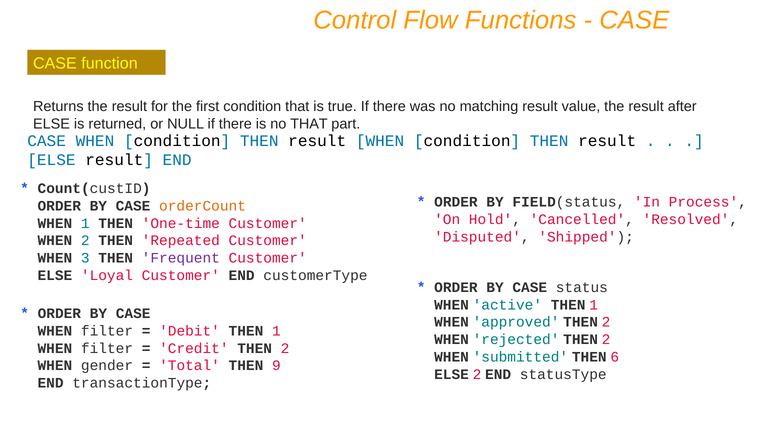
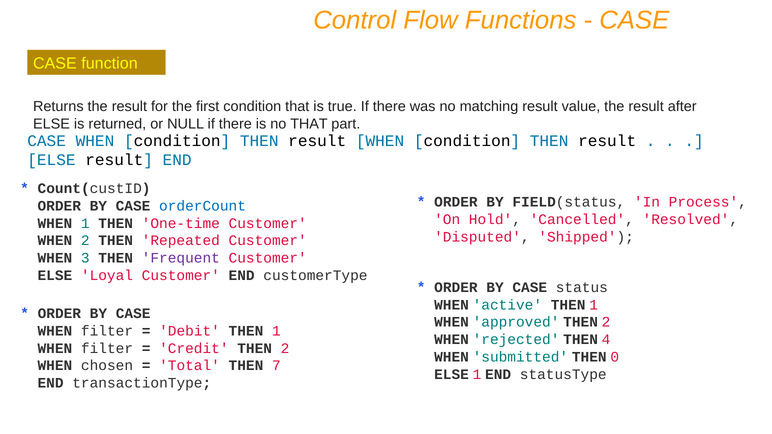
orderCount colour: orange -> blue
rejected THEN 2: 2 -> 4
6: 6 -> 0
gender: gender -> chosen
9: 9 -> 7
ELSE 2: 2 -> 1
